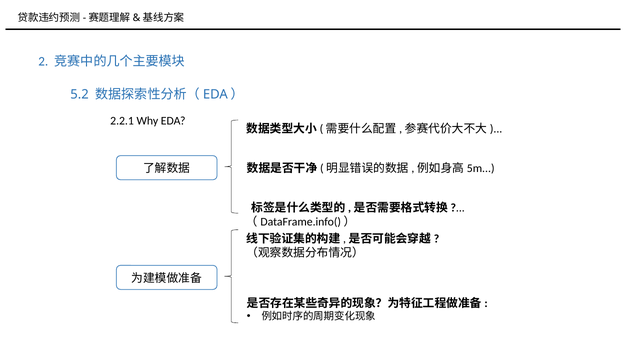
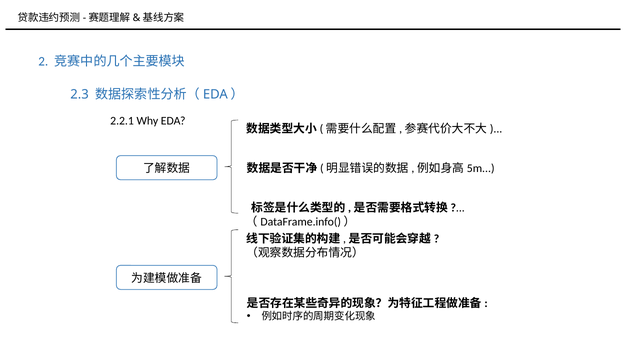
5.2: 5.2 -> 2.3
